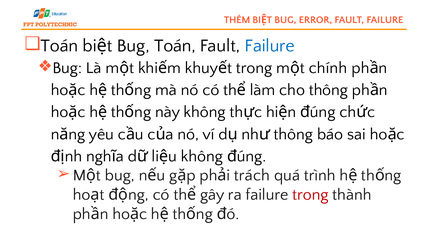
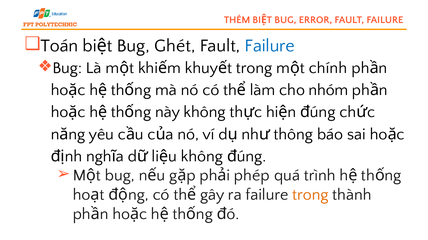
Bug Toán: Toán -> Ghét
cho thông: thông -> nhóm
trách: trách -> phép
trong at (310, 195) colour: red -> orange
